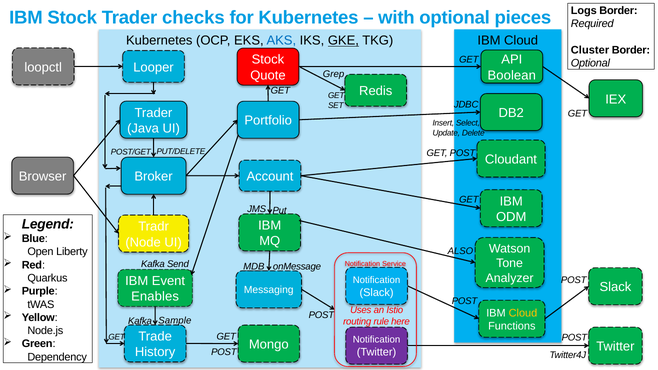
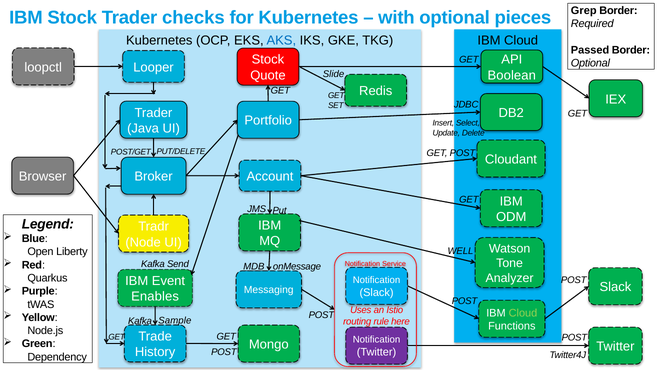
Logs: Logs -> Grep
GKE underline: present -> none
Cluster: Cluster -> Passed
Grep: Grep -> Slide
ALSO: ALSO -> WELL
Cloud at (523, 313) colour: yellow -> light green
